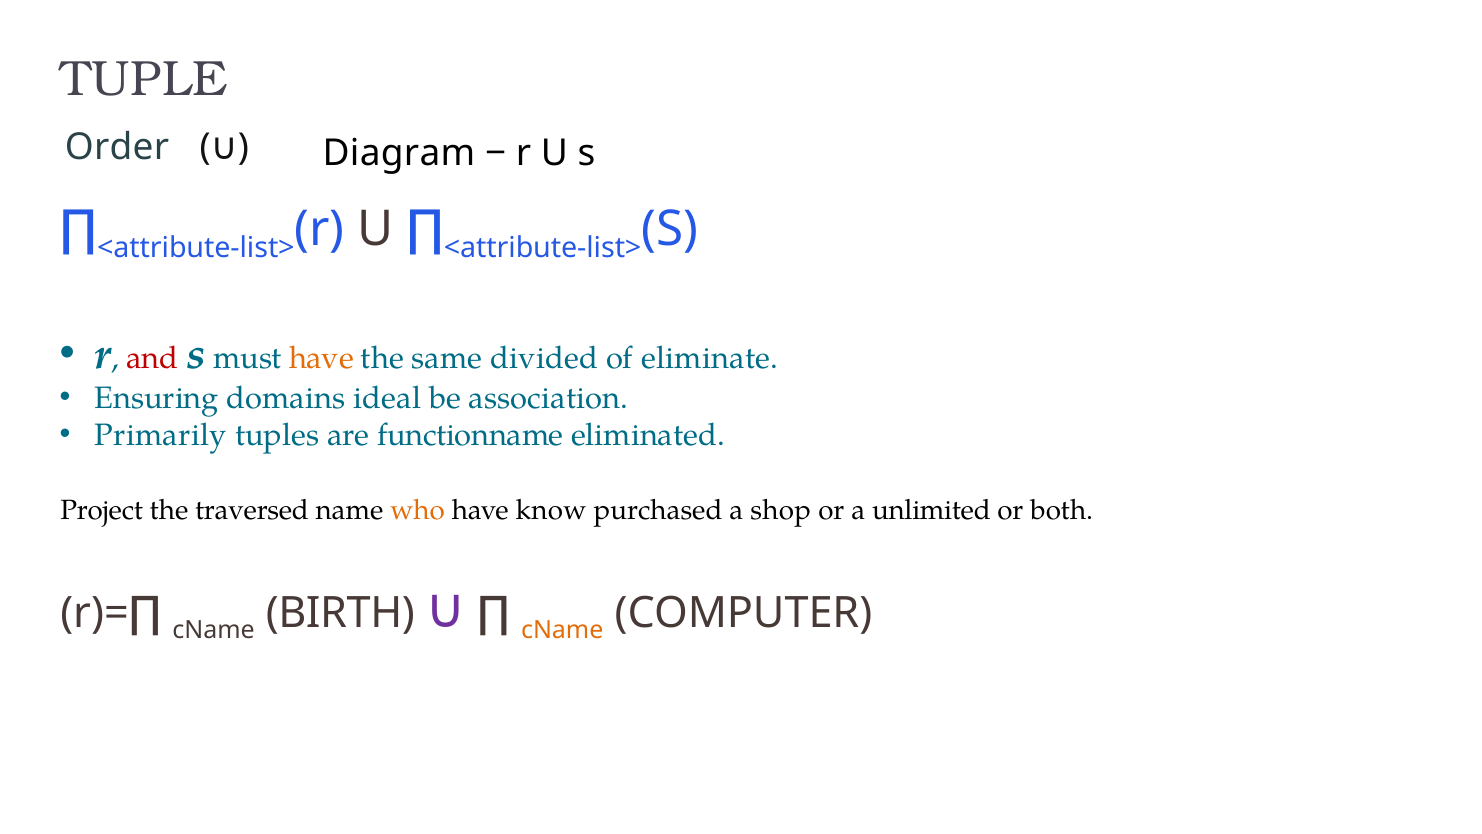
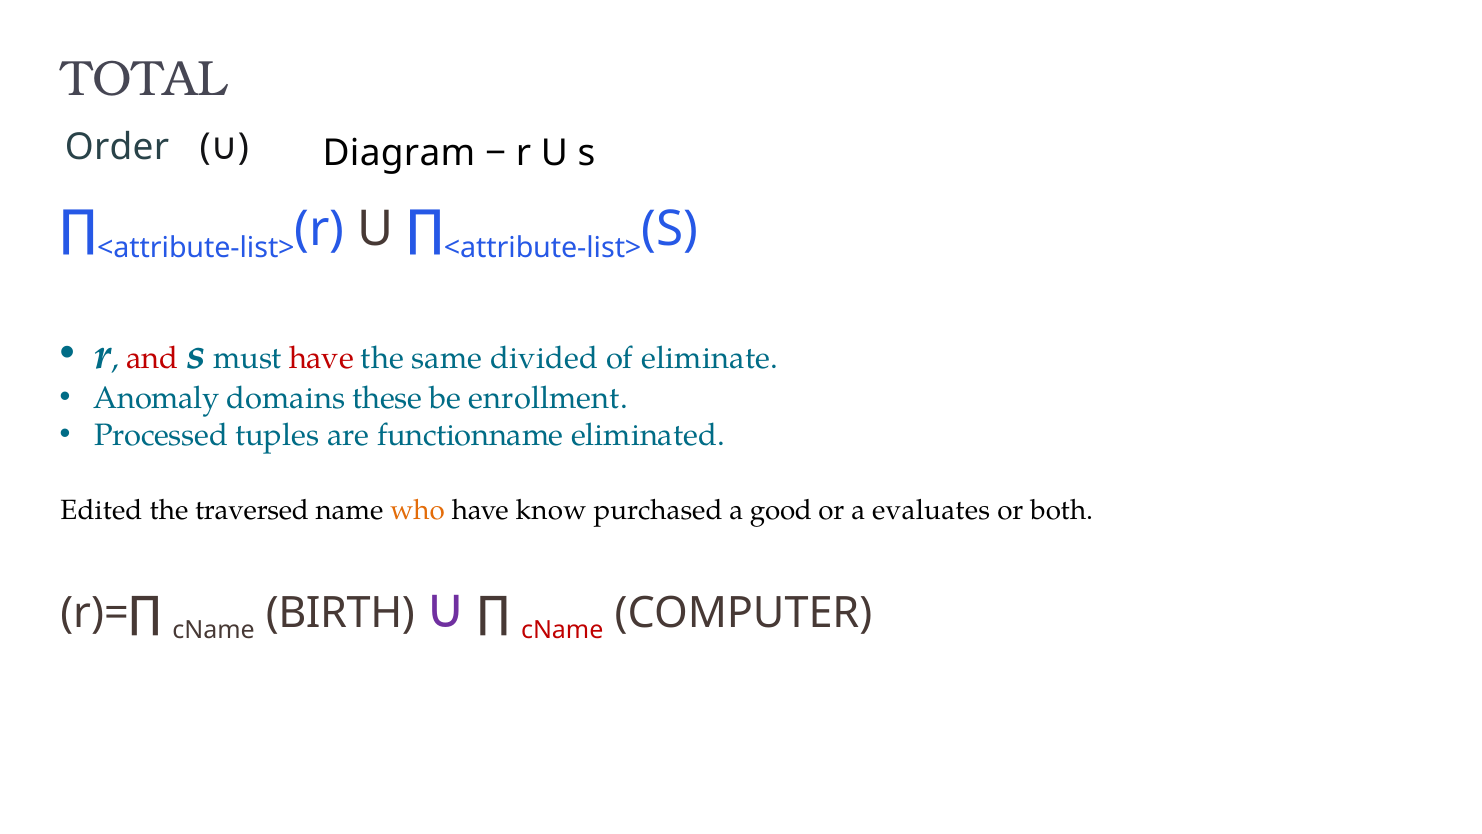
TUPLE: TUPLE -> TOTAL
have at (322, 359) colour: orange -> red
Ensuring: Ensuring -> Anomaly
ideal: ideal -> these
association: association -> enrollment
Primarily: Primarily -> Processed
Project: Project -> Edited
shop: shop -> good
unlimited: unlimited -> evaluates
cName at (562, 630) colour: orange -> red
